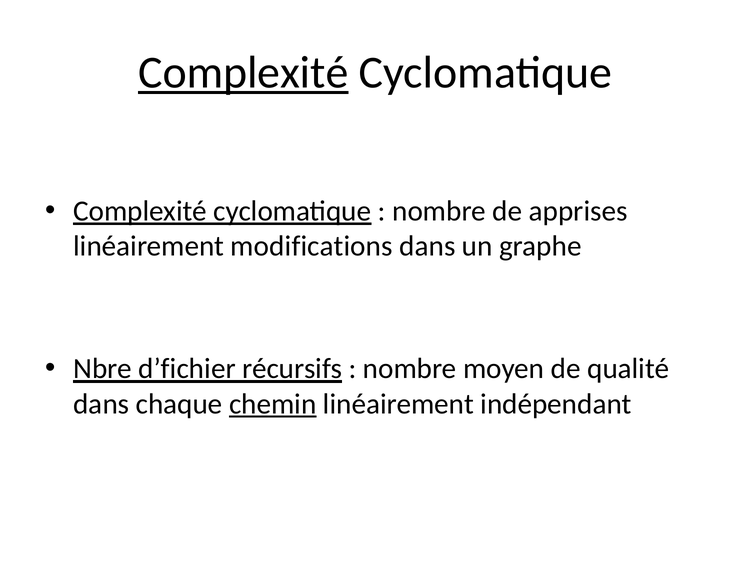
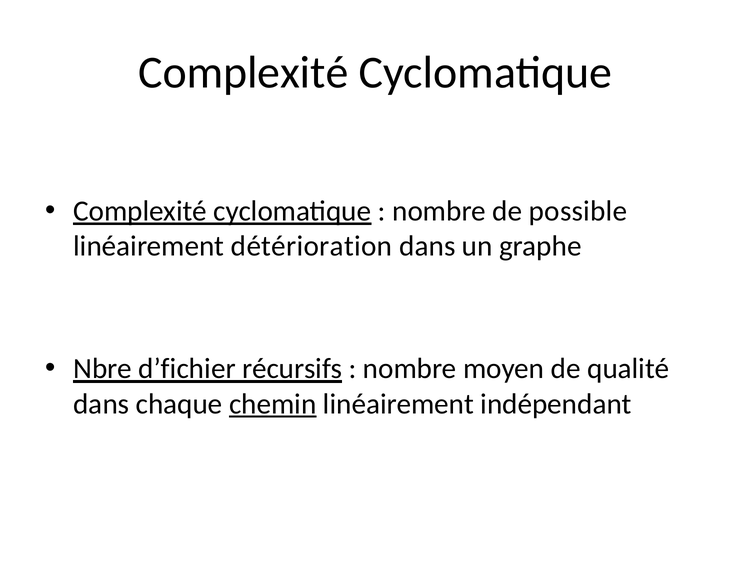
Complexité at (243, 73) underline: present -> none
apprises: apprises -> possible
modifications: modifications -> détérioration
